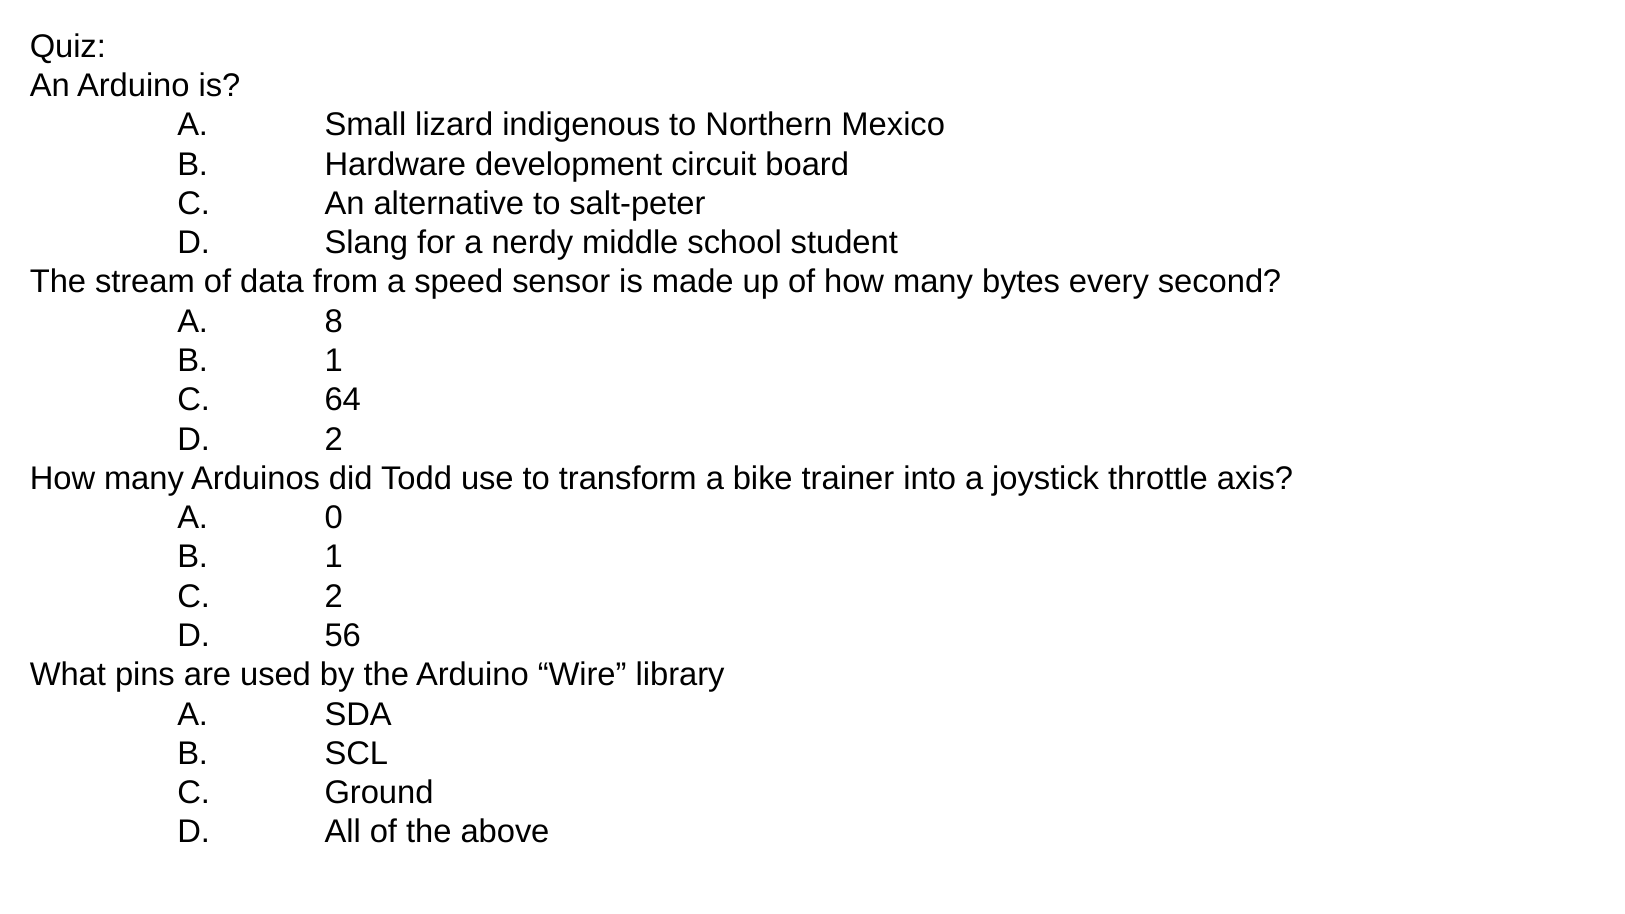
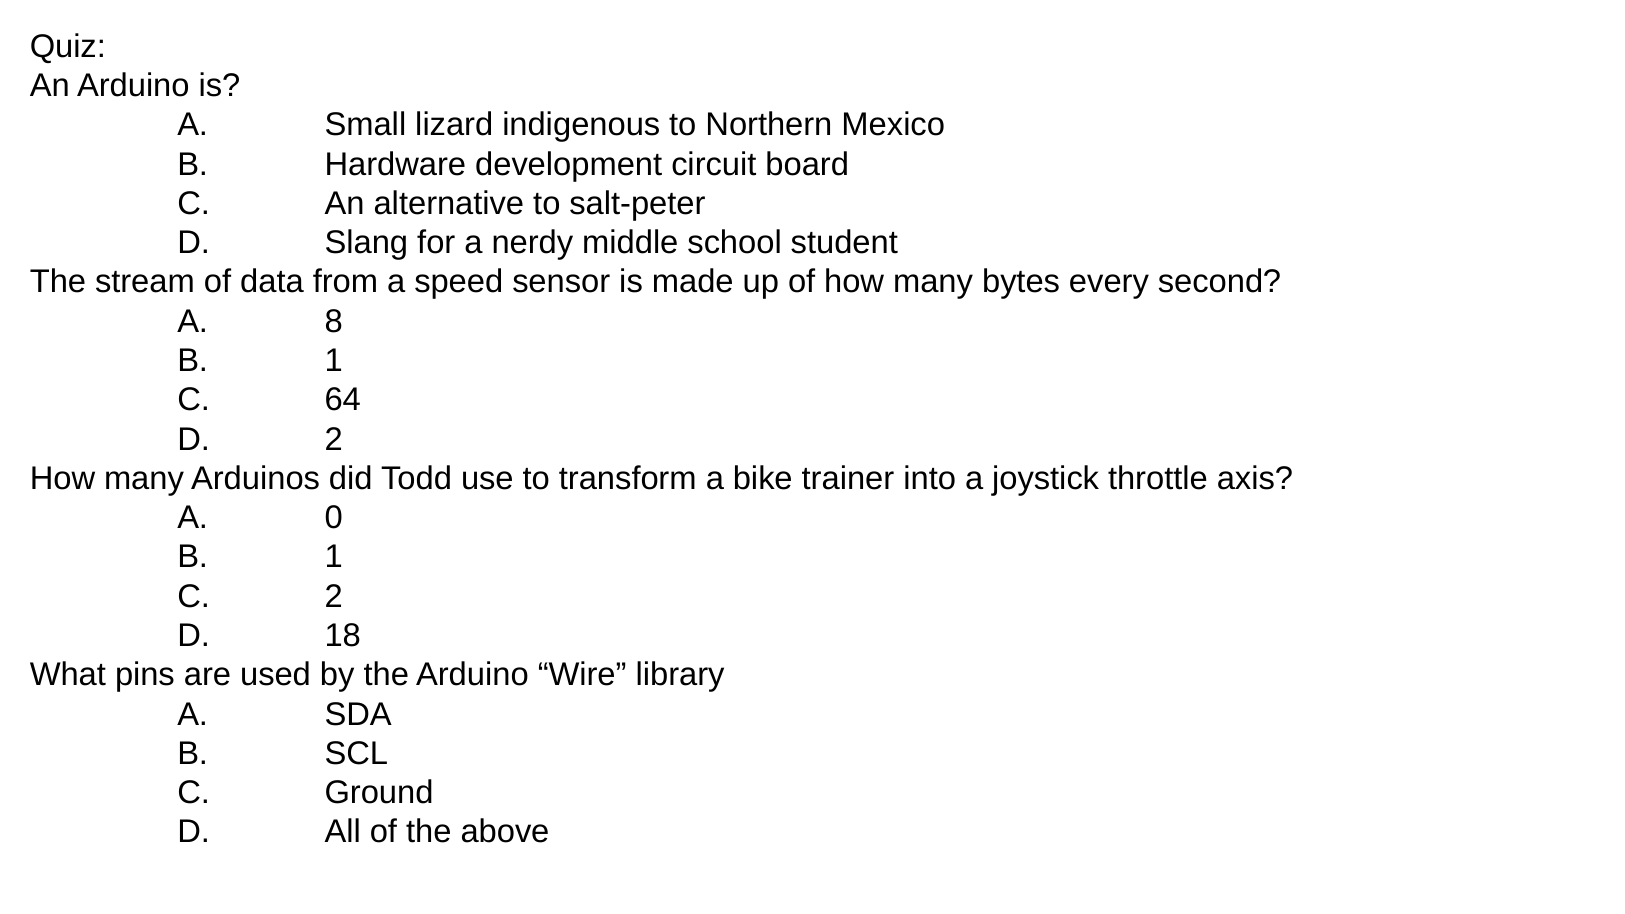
56: 56 -> 18
